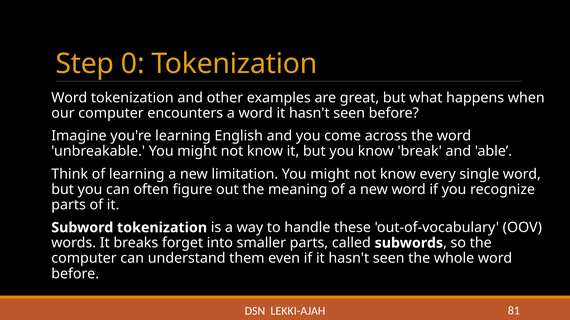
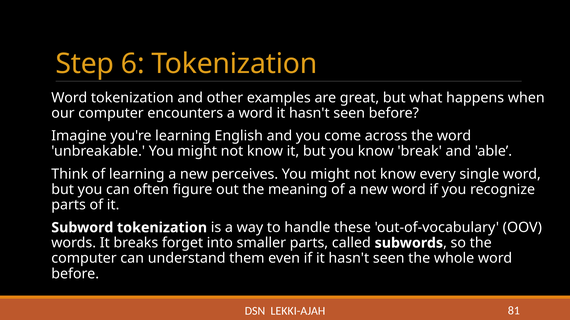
0: 0 -> 6
limitation: limitation -> perceives
